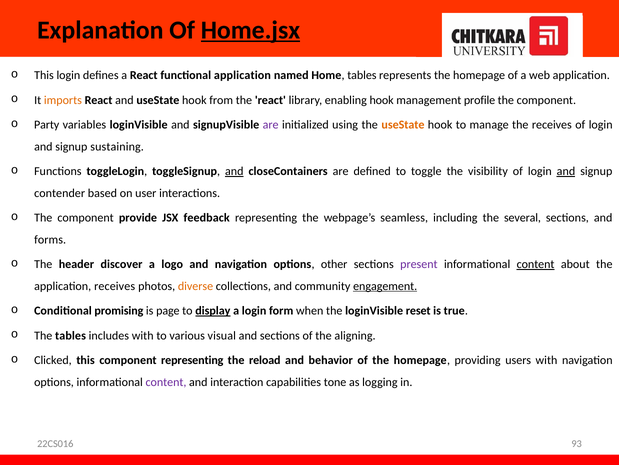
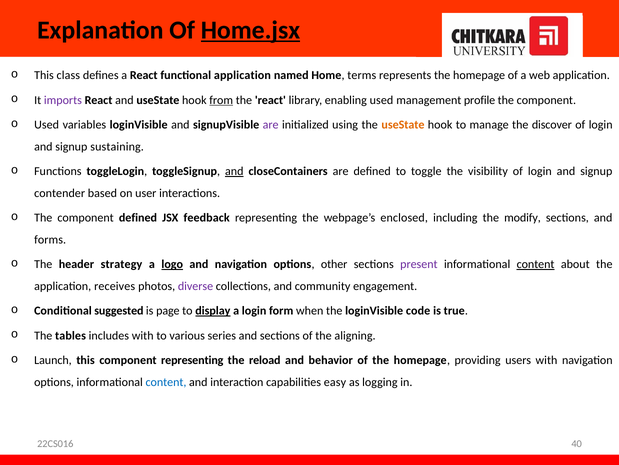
This login: login -> class
Home tables: tables -> terms
imports colour: orange -> purple
from underline: none -> present
enabling hook: hook -> used
Party at (47, 125): Party -> Used
the receives: receives -> discover
and at (566, 171) underline: present -> none
component provide: provide -> defined
seamless: seamless -> enclosed
several: several -> modify
discover: discover -> strategy
logo underline: none -> present
diverse colour: orange -> purple
engagement underline: present -> none
promising: promising -> suggested
reset: reset -> code
visual: visual -> series
Clicked: Clicked -> Launch
content at (166, 382) colour: purple -> blue
tone: tone -> easy
93: 93 -> 40
